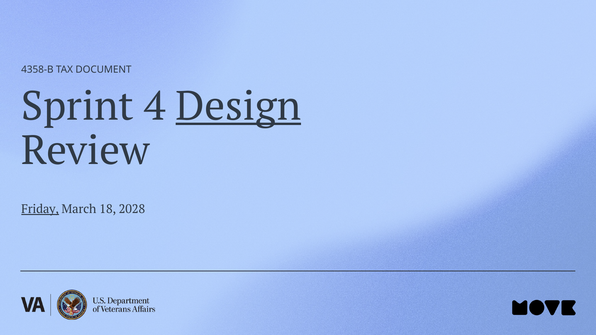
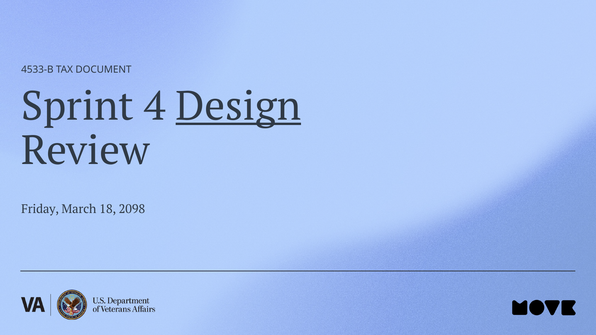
4358-B: 4358-B -> 4533-B
Friday underline: present -> none
2028: 2028 -> 2098
